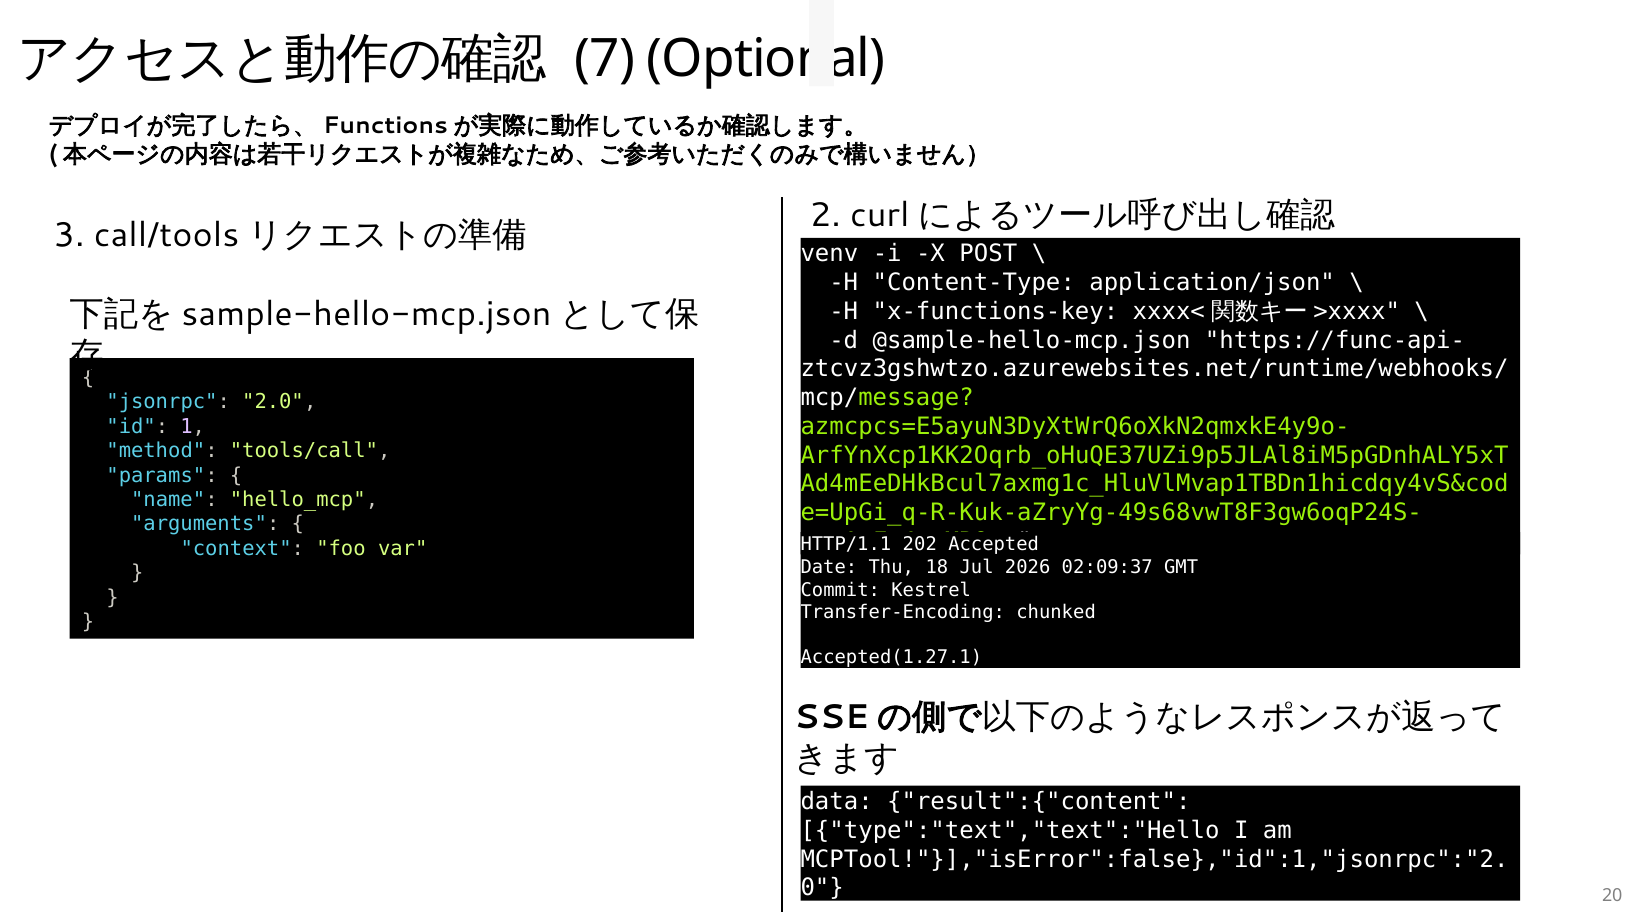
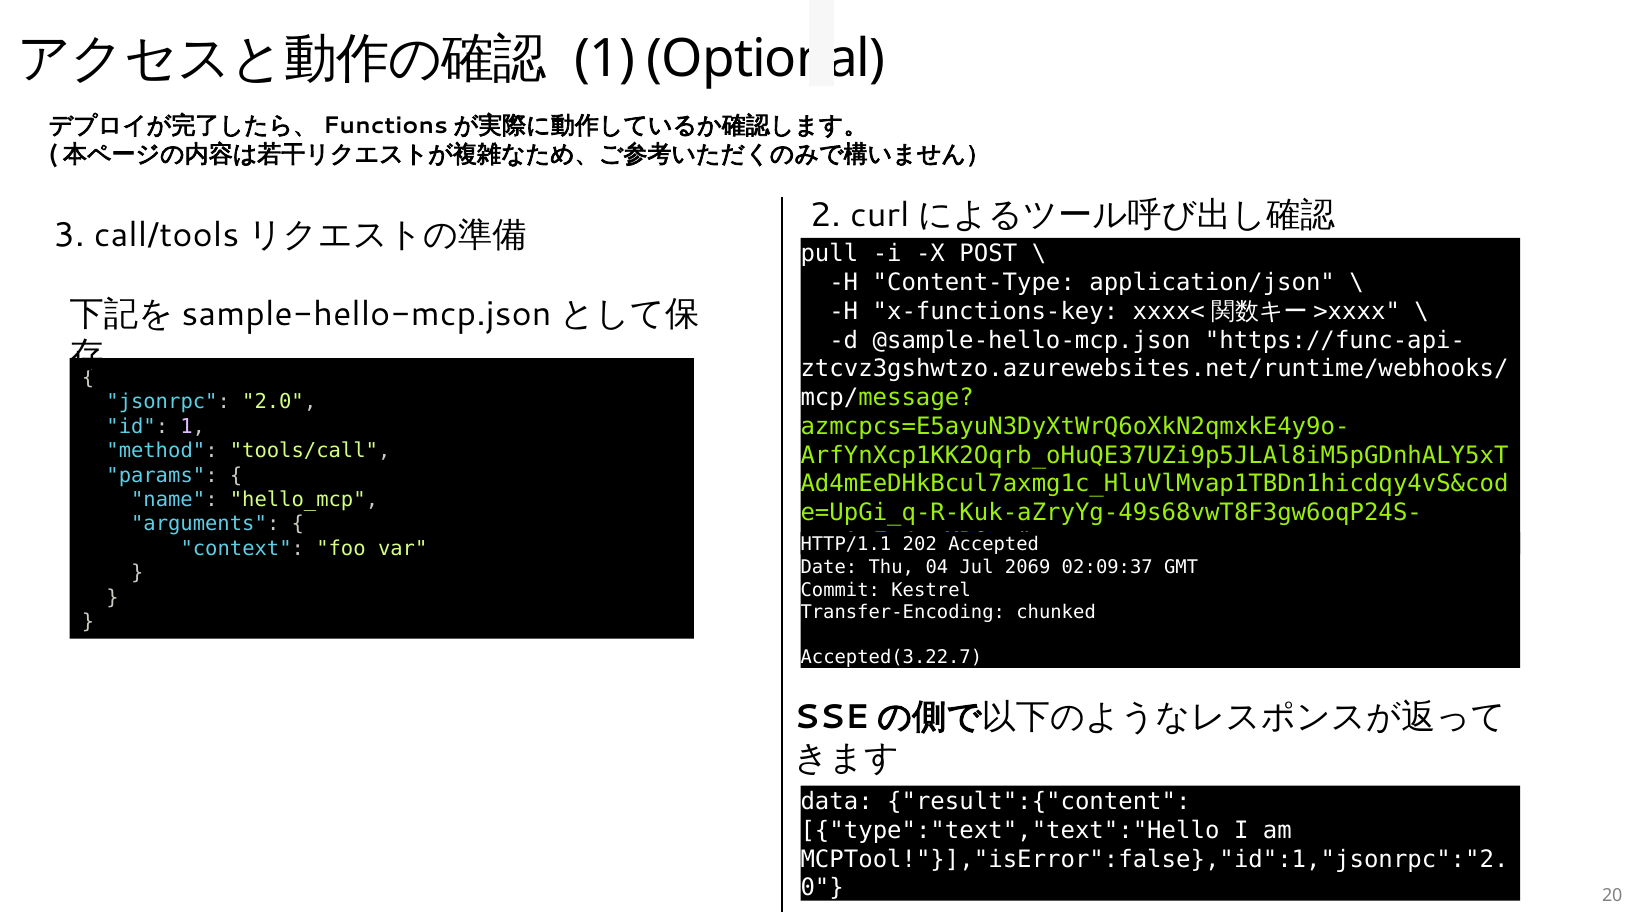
7 at (605, 59): 7 -> 1
venv: venv -> pull
18: 18 -> 04
2026: 2026 -> 2069
Accepted(1.27.1: Accepted(1.27.1 -> Accepted(3.22.7
